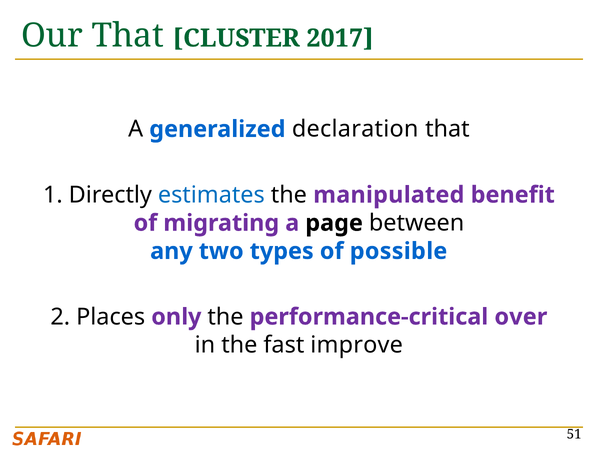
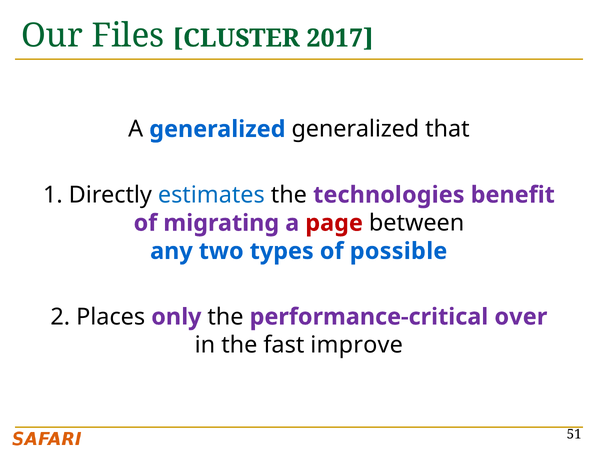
Our That: That -> Files
generalized declaration: declaration -> generalized
manipulated: manipulated -> technologies
page colour: black -> red
